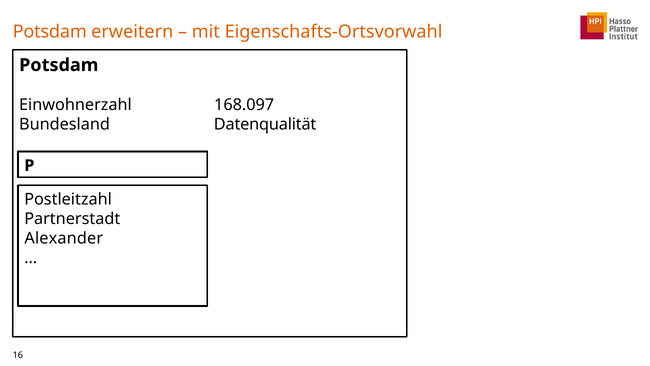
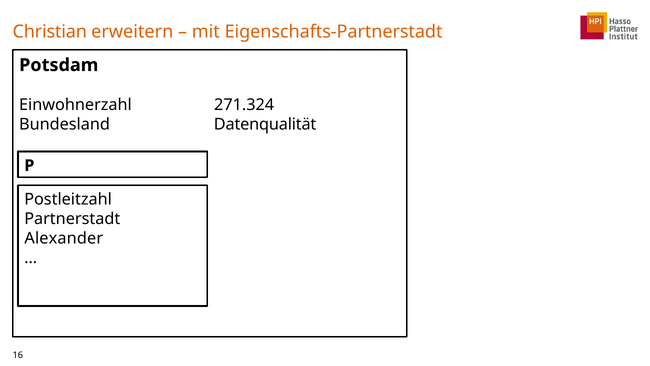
Potsdam at (50, 32): Potsdam -> Christian
Eigenschafts-Ortsvorwahl: Eigenschafts-Ortsvorwahl -> Eigenschafts-Partnerstadt
168.097: 168.097 -> 271.324
